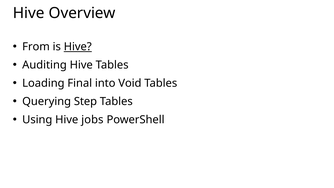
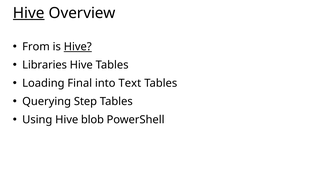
Hive at (29, 13) underline: none -> present
Auditing: Auditing -> Libraries
Void: Void -> Text
jobs: jobs -> blob
